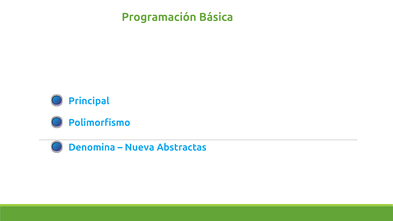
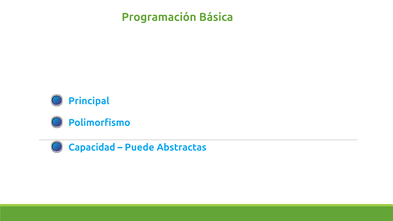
Denomina: Denomina -> Capacidad
Nueva: Nueva -> Puede
